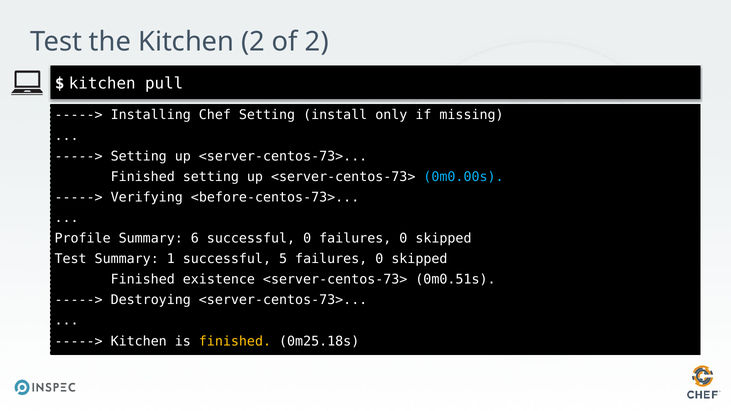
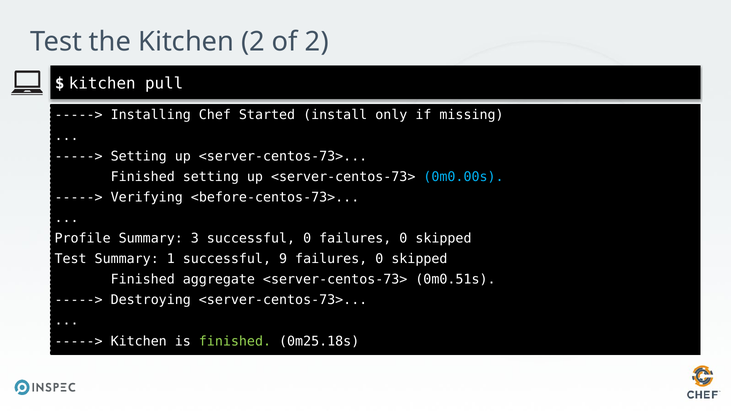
Chef Setting: Setting -> Started
6: 6 -> 3
5: 5 -> 9
existence: existence -> aggregate
finished at (235, 341) colour: yellow -> light green
